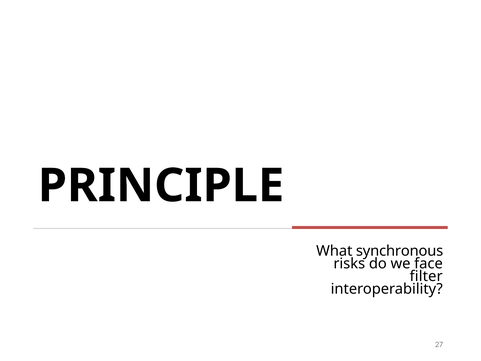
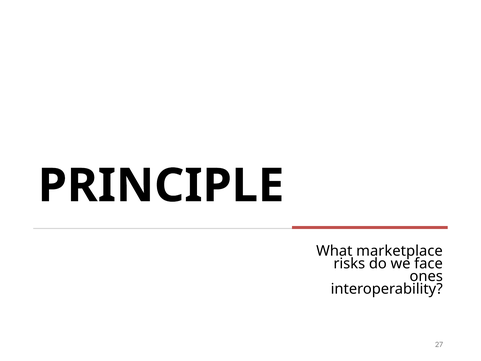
synchronous: synchronous -> marketplace
filter: filter -> ones
